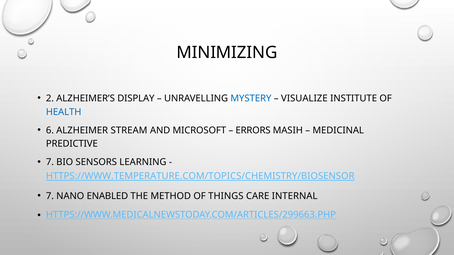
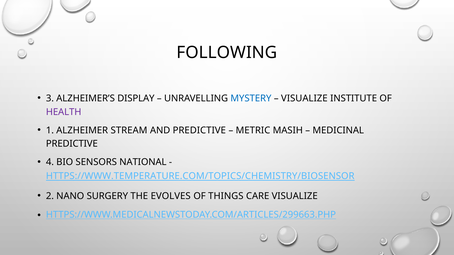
MINIMIZING: MINIMIZING -> FOLLOWING
2: 2 -> 3
HEALTH colour: blue -> purple
6: 6 -> 1
AND MICROSOFT: MICROSOFT -> PREDICTIVE
ERRORS: ERRORS -> METRIC
7 at (50, 162): 7 -> 4
LEARNING: LEARNING -> NATIONAL
7 at (50, 196): 7 -> 2
ENABLED: ENABLED -> SURGERY
METHOD: METHOD -> EVOLVES
CARE INTERNAL: INTERNAL -> VISUALIZE
